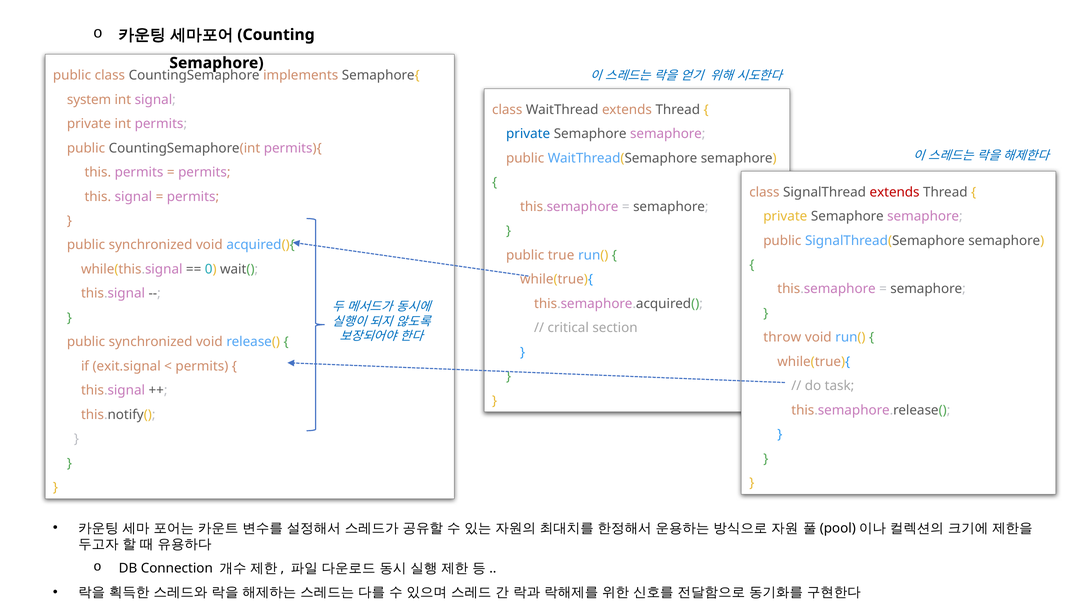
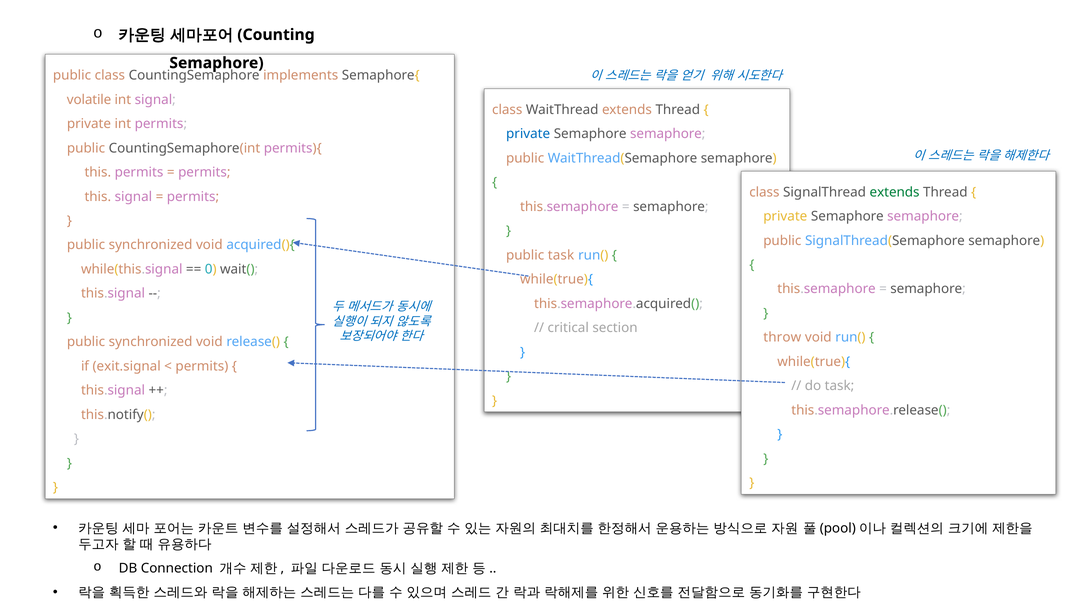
system: system -> volatile
extends at (895, 192) colour: red -> green
public true: true -> task
